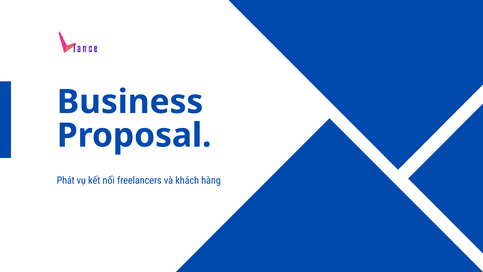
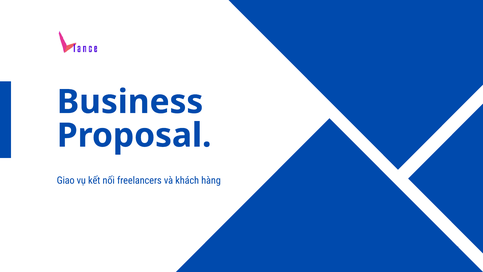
Phát: Phát -> Giao
